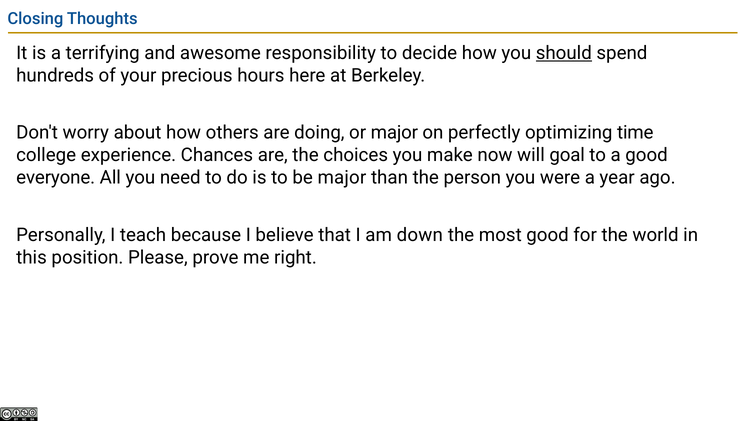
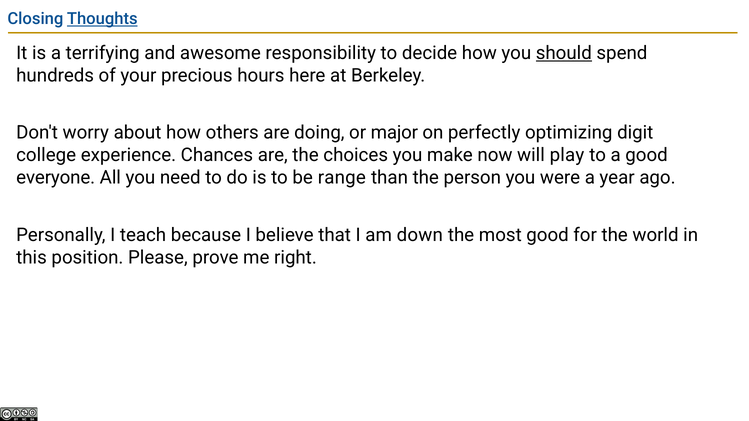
Thoughts underline: none -> present
time: time -> digit
goal: goal -> play
be major: major -> range
